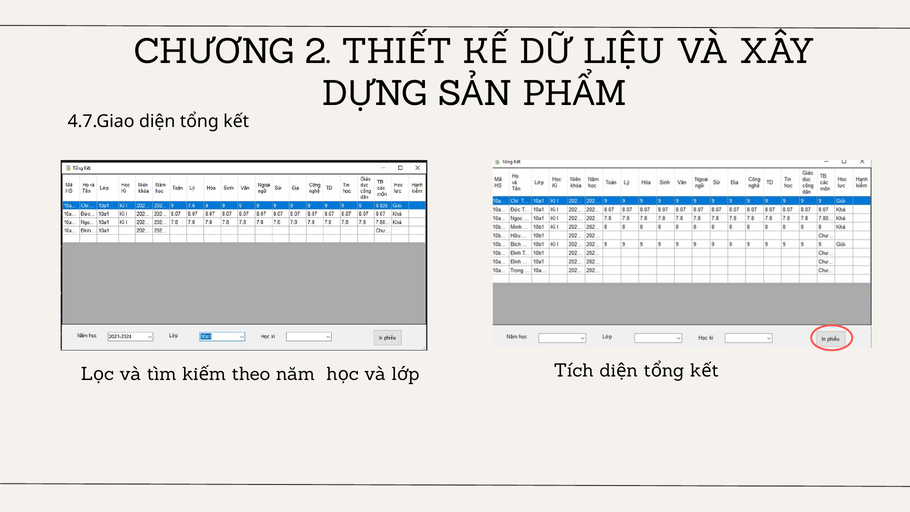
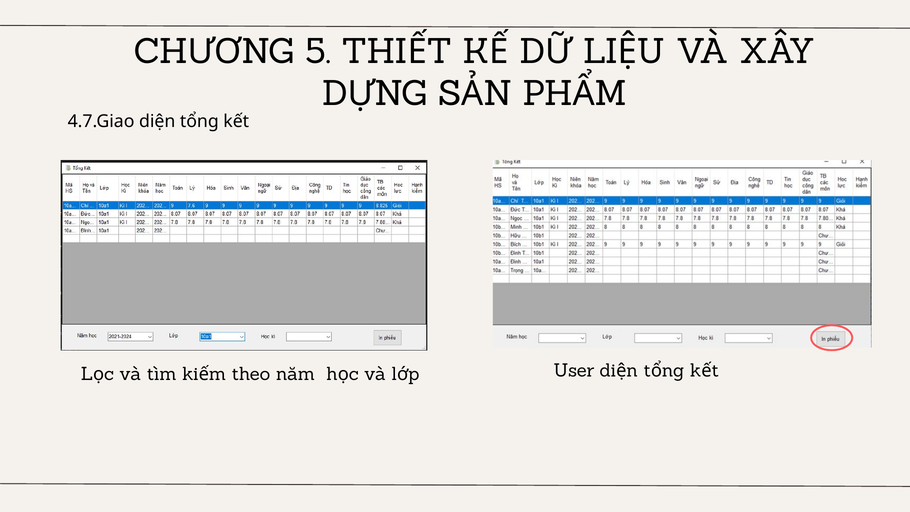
2: 2 -> 5
Tích: Tích -> User
